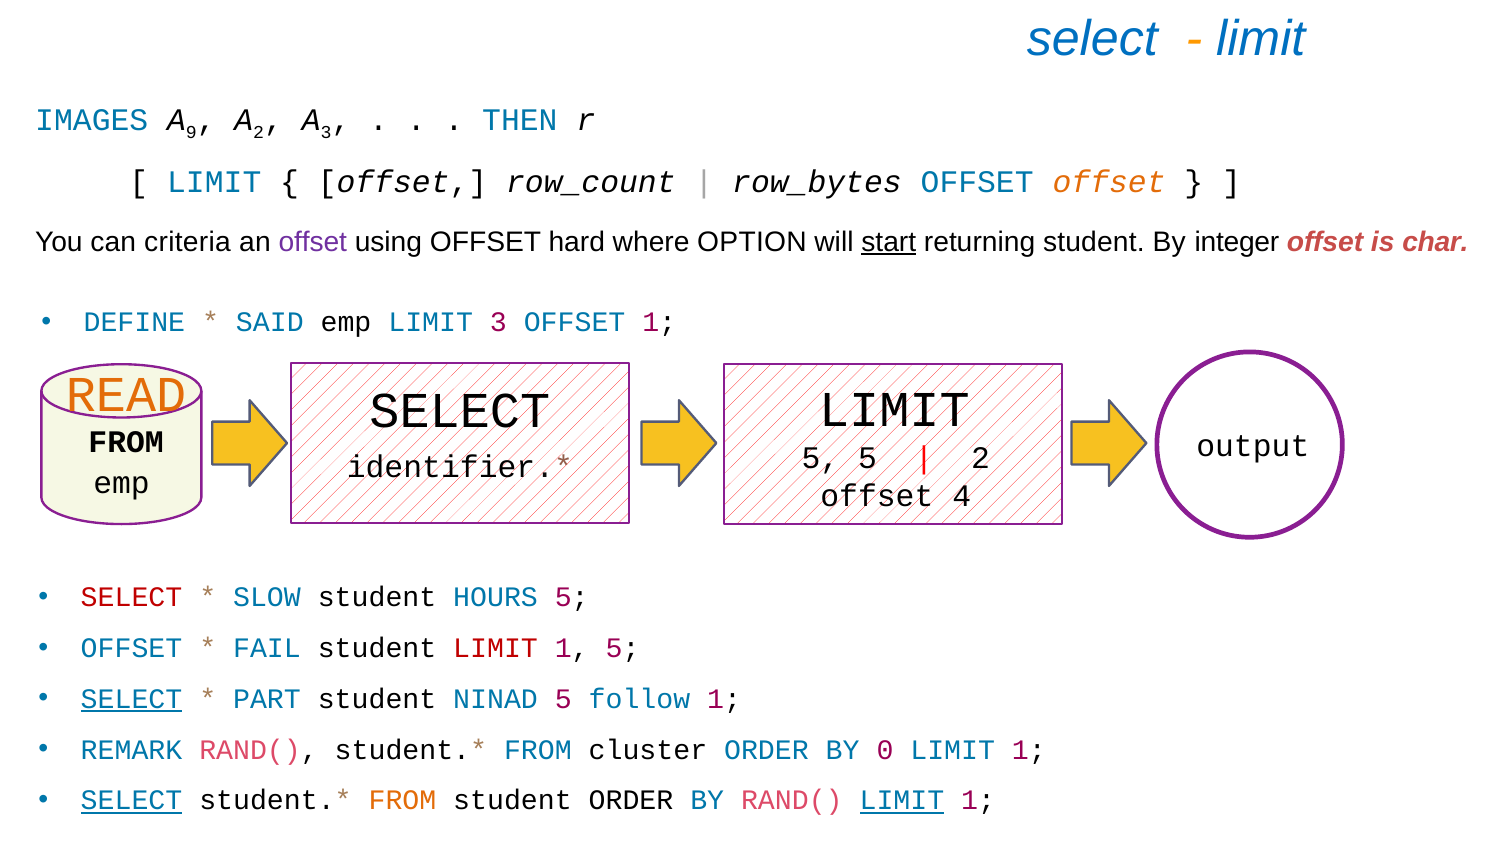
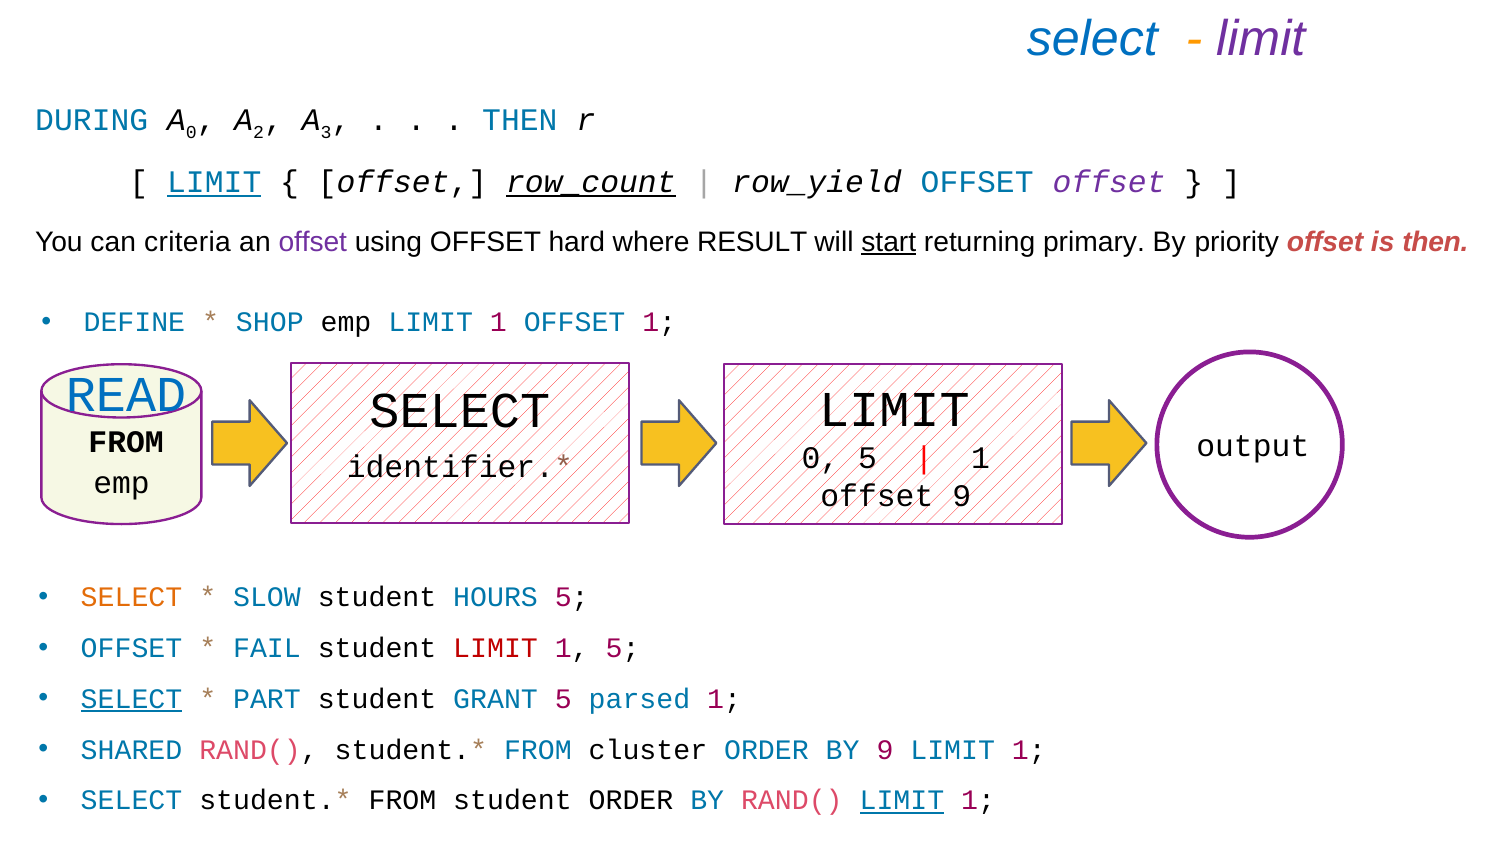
limit at (1261, 39) colour: blue -> purple
IMAGES: IMAGES -> DURING
9 at (191, 133): 9 -> 0
LIMIT at (214, 182) underline: none -> present
row_count underline: none -> present
row_bytes: row_bytes -> row_yield
offset at (1109, 182) colour: orange -> purple
OPTION: OPTION -> RESULT
returning student: student -> primary
integer: integer -> priority
is char: char -> then
SAID: SAID -> SHOP
emp LIMIT 3: 3 -> 1
READ colour: orange -> blue
5 at (820, 459): 5 -> 0
2 at (980, 459): 2 -> 1
offset 4: 4 -> 9
SELECT at (132, 598) colour: red -> orange
NINAD: NINAD -> GRANT
follow: follow -> parsed
REMARK: REMARK -> SHARED
BY 0: 0 -> 9
SELECT at (132, 801) underline: present -> none
FROM at (402, 801) colour: orange -> black
